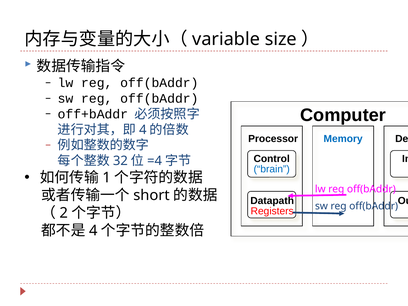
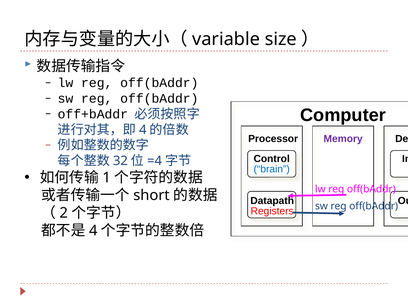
Memory colour: blue -> purple
